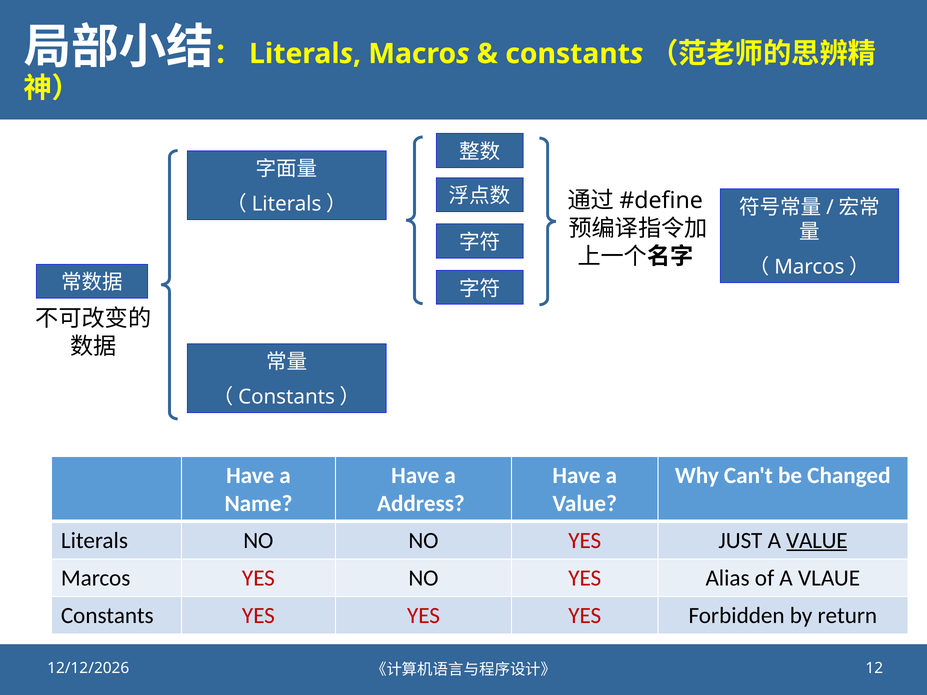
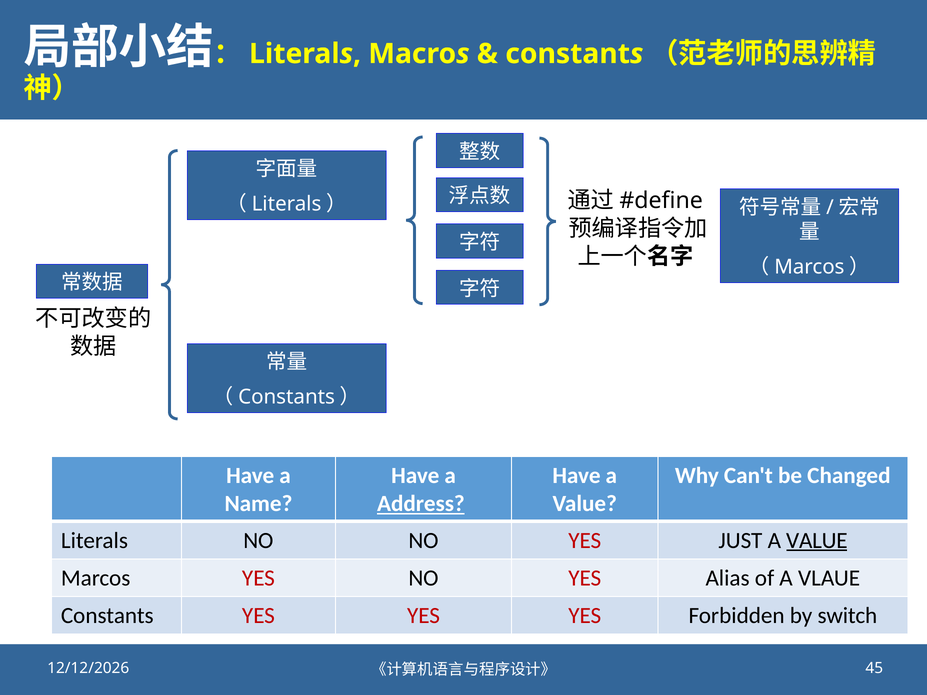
Address underline: none -> present
return: return -> switch
12: 12 -> 45
